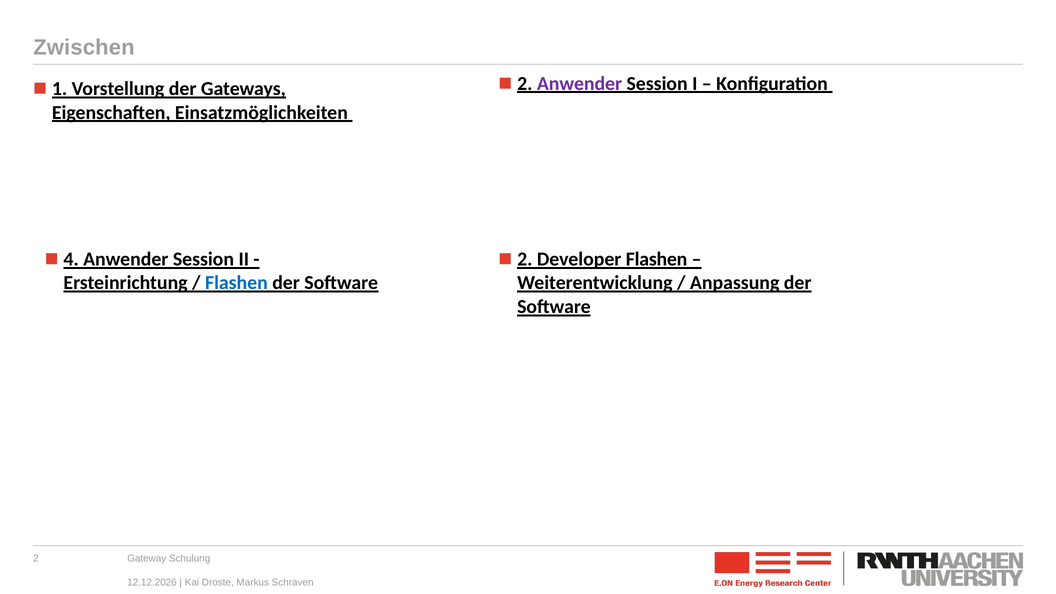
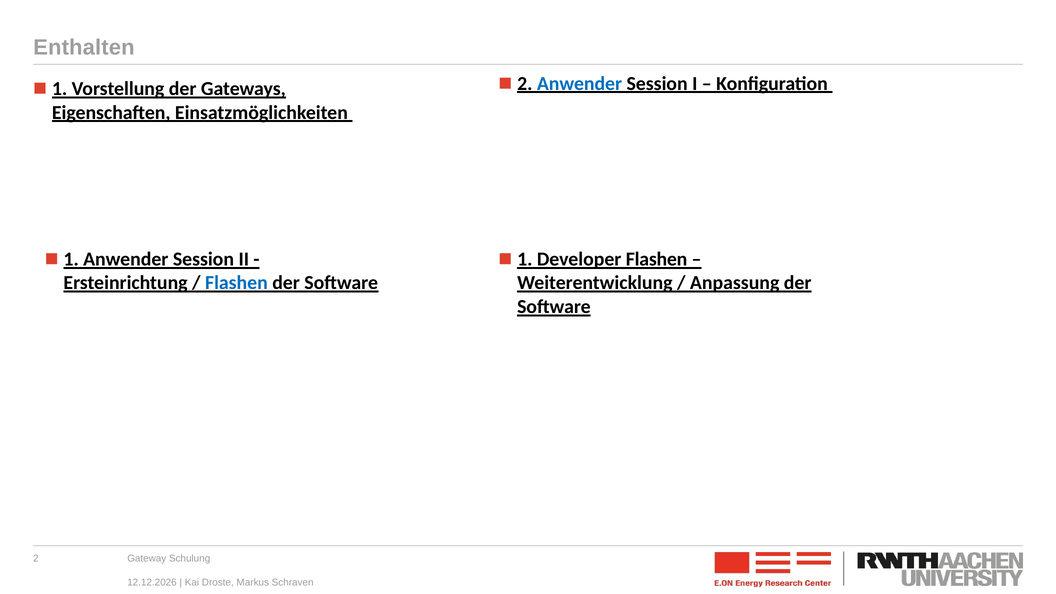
Zwischen: Zwischen -> Enthalten
Anwender at (579, 84) colour: purple -> blue
4 at (71, 259): 4 -> 1
2 at (525, 259): 2 -> 1
